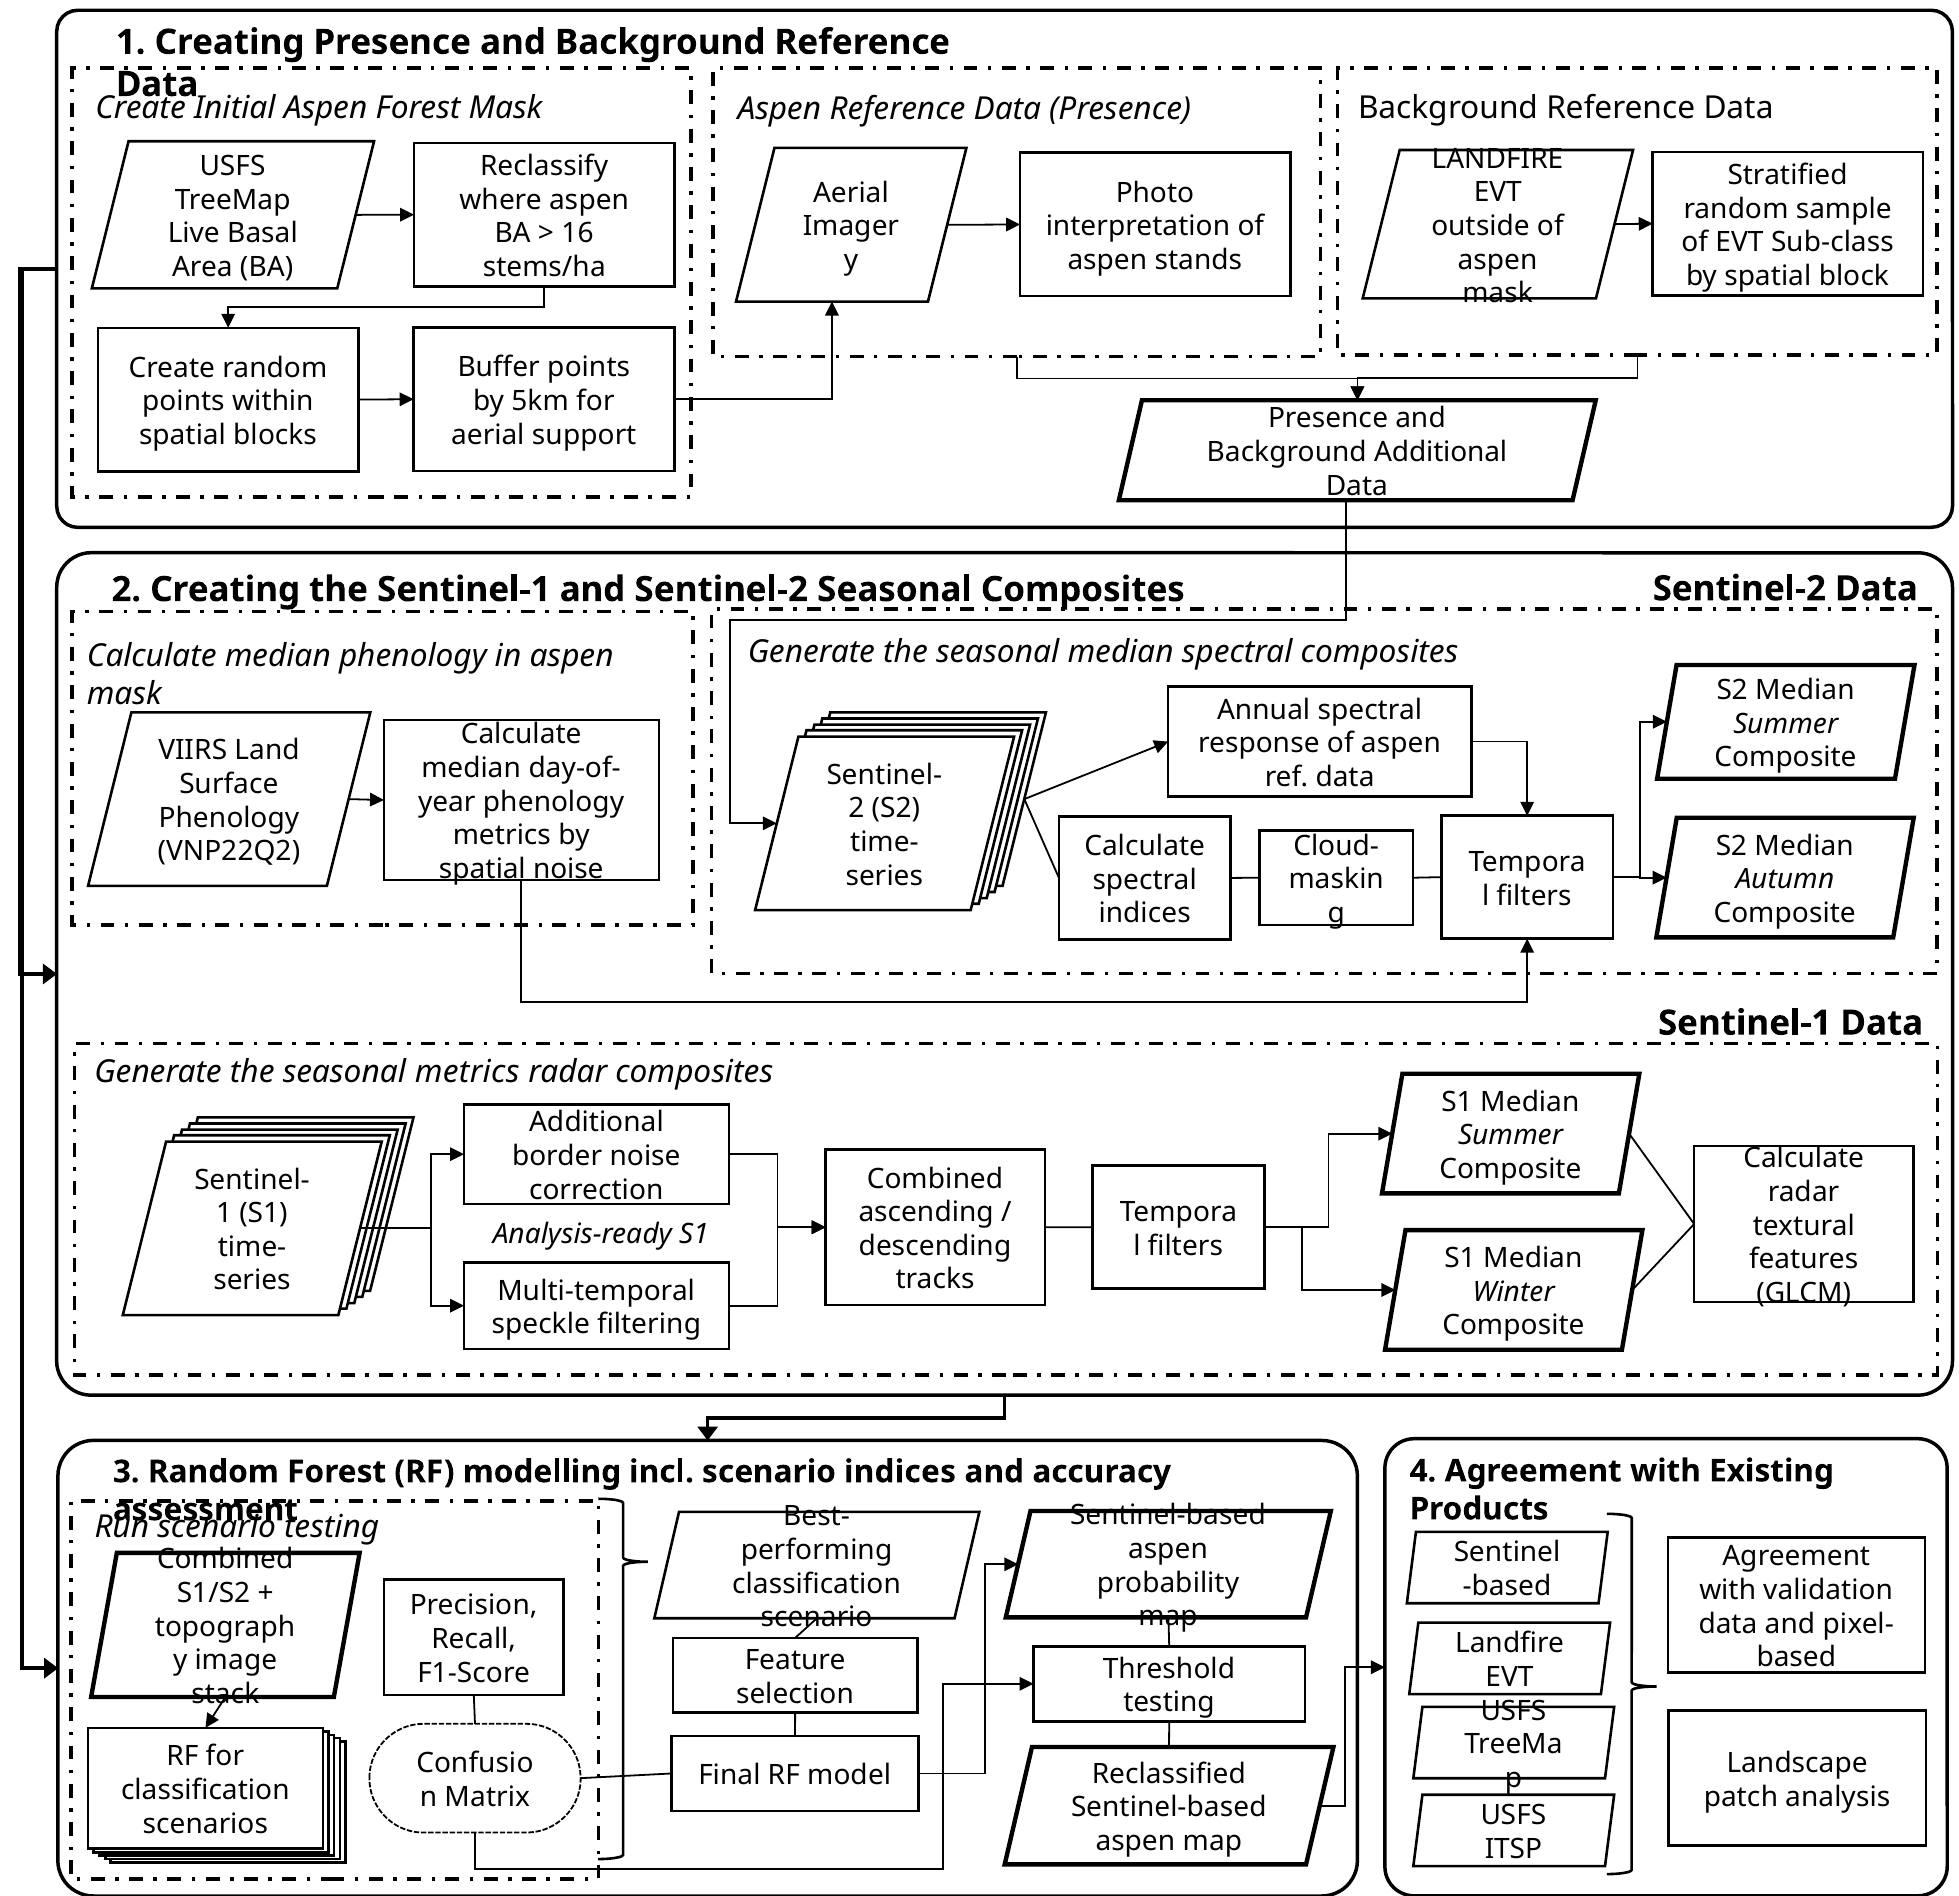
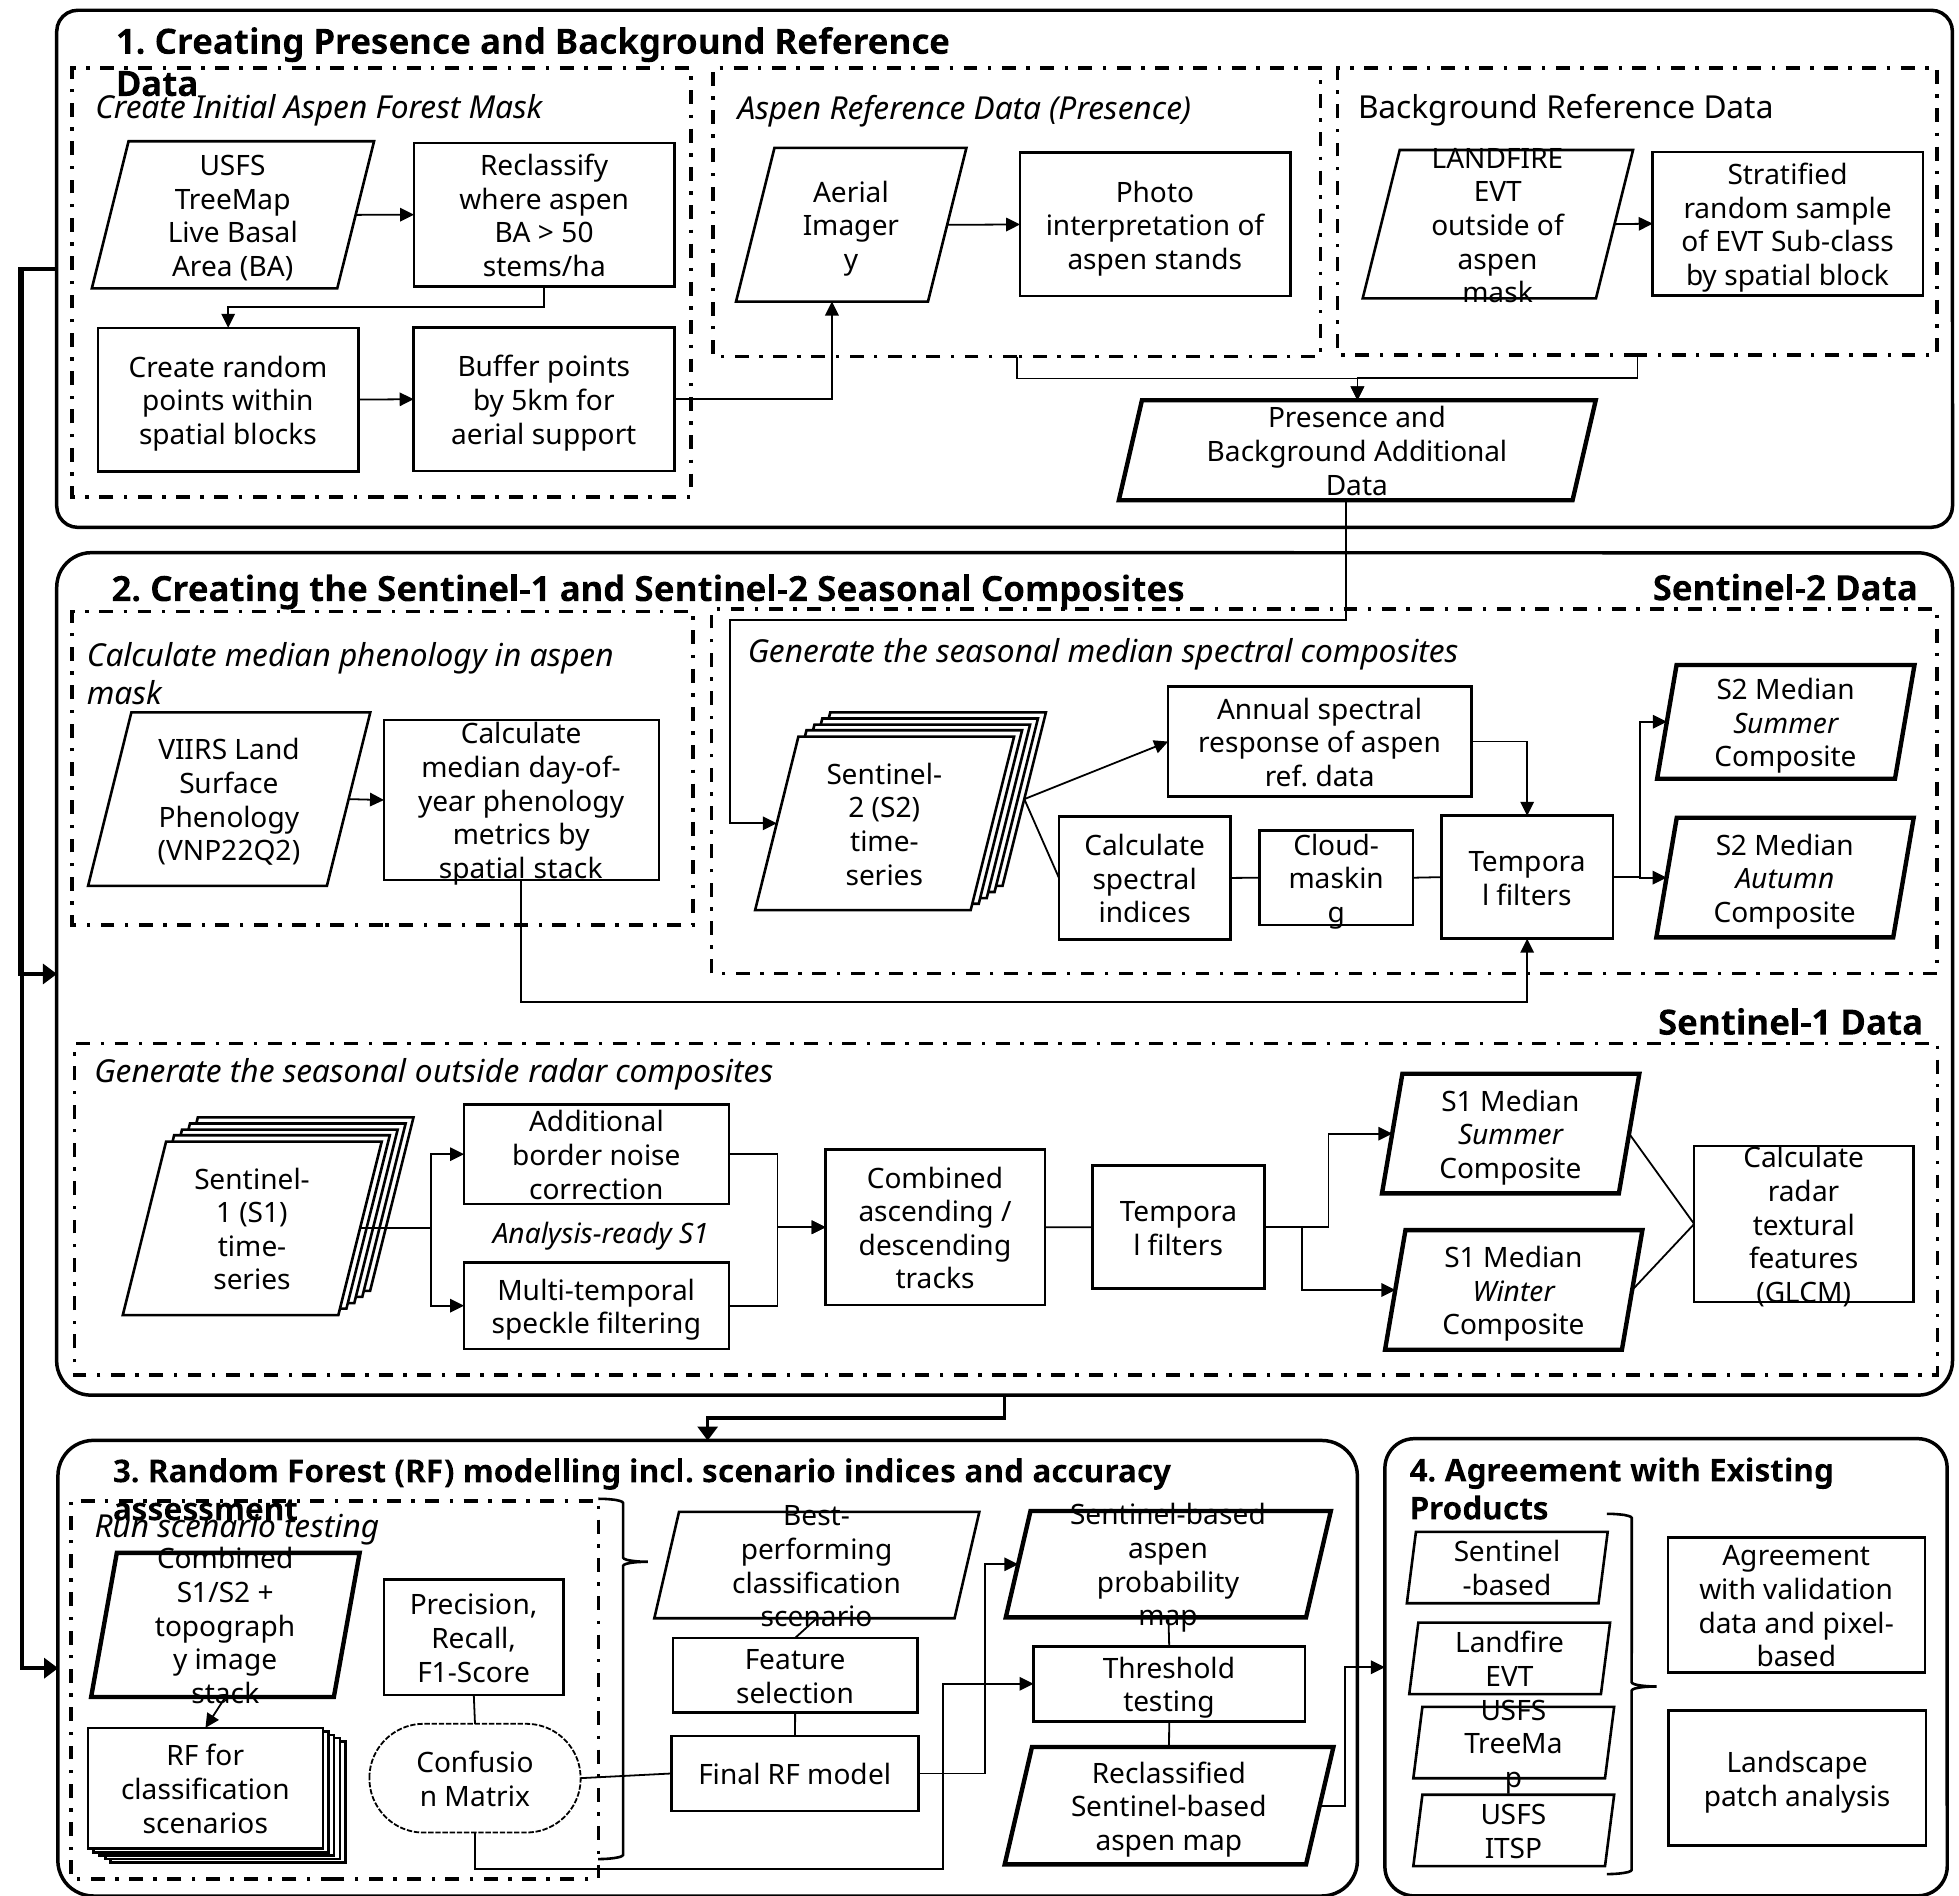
16: 16 -> 50
spatial noise: noise -> stack
seasonal metrics: metrics -> outside
